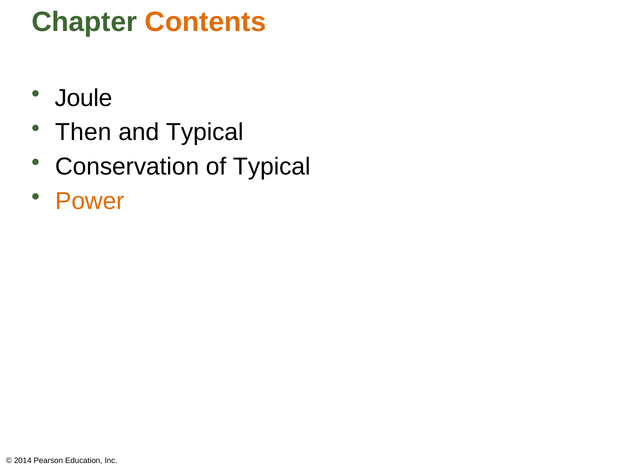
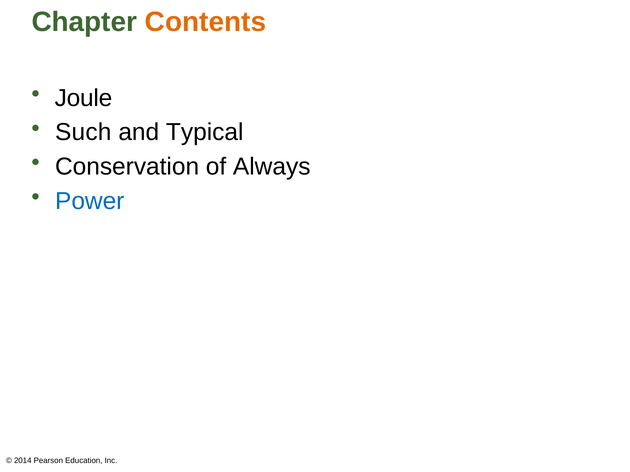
Then: Then -> Such
of Typical: Typical -> Always
Power colour: orange -> blue
